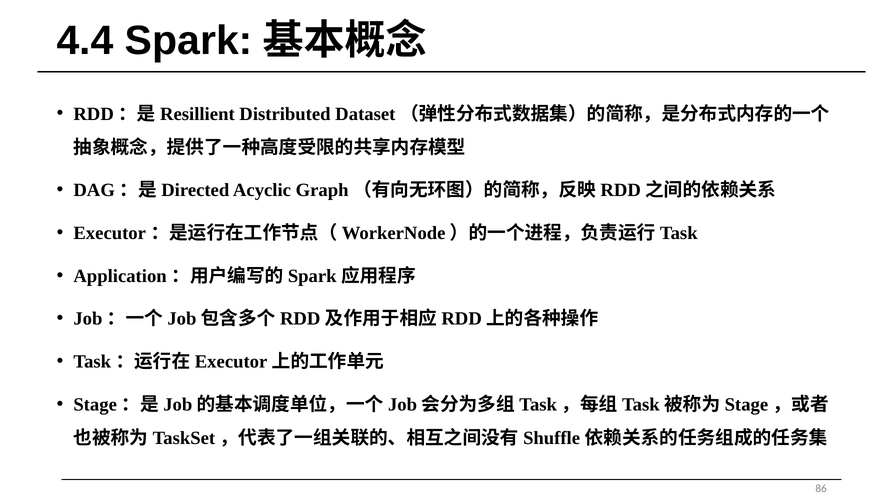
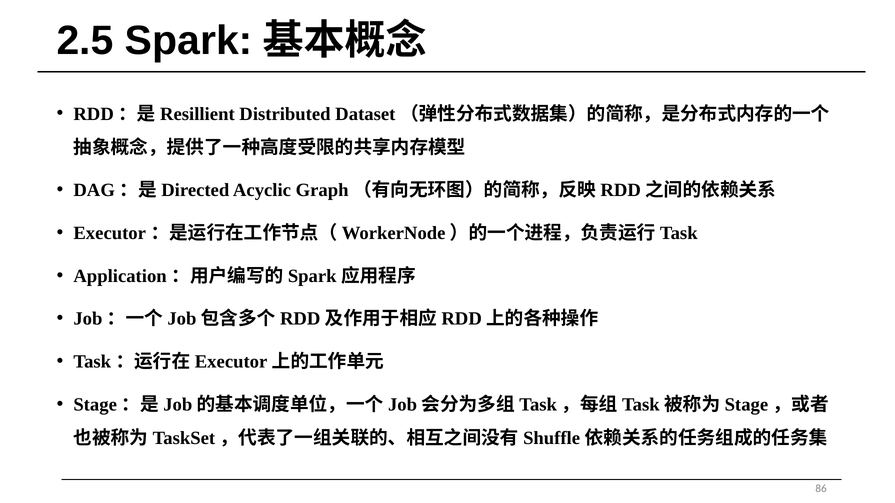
4.4: 4.4 -> 2.5
